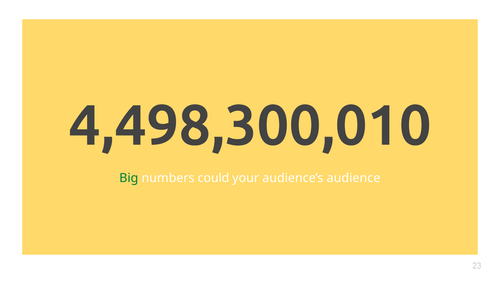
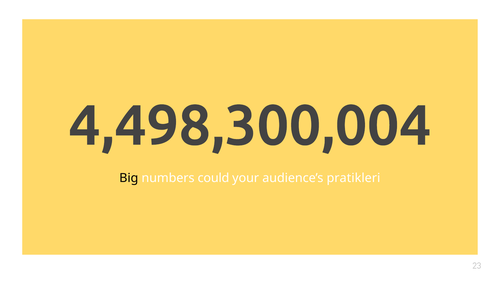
4,498,300,010: 4,498,300,010 -> 4,498,300,004
Big colour: green -> black
audience: audience -> pratikleri
